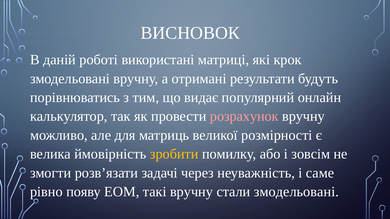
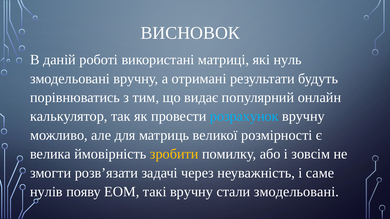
крок: крок -> нуль
розрахунок colour: pink -> light blue
рівно: рівно -> нулів
